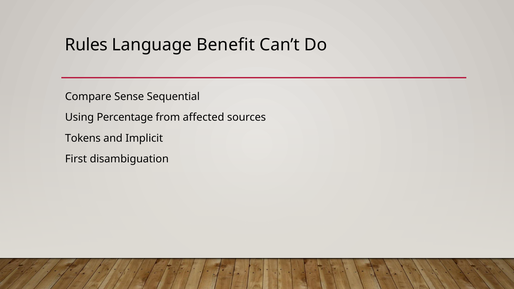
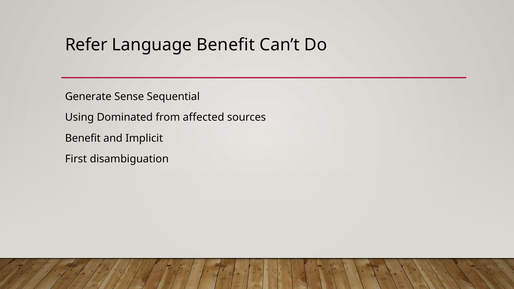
Rules: Rules -> Refer
Compare: Compare -> Generate
Percentage: Percentage -> Dominated
Tokens at (83, 138): Tokens -> Benefit
